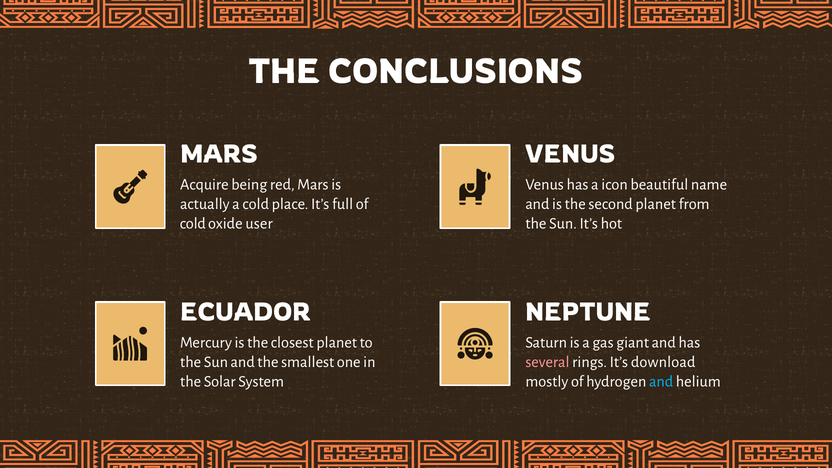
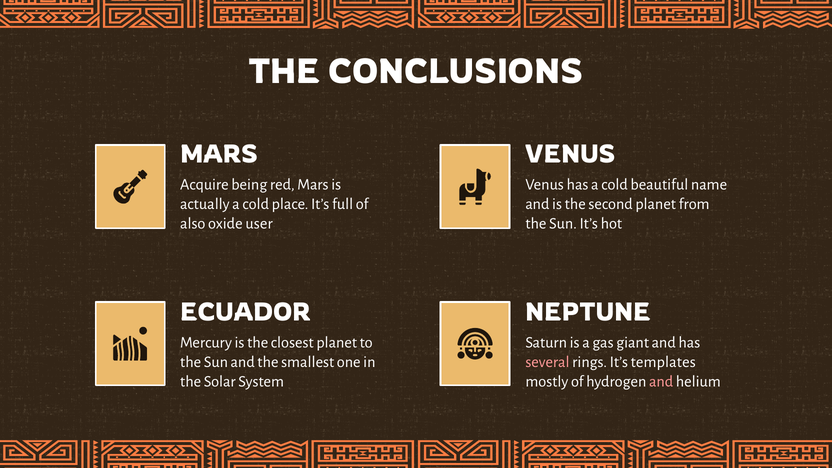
has a icon: icon -> cold
cold at (193, 223): cold -> also
download: download -> templates
and at (661, 381) colour: light blue -> pink
